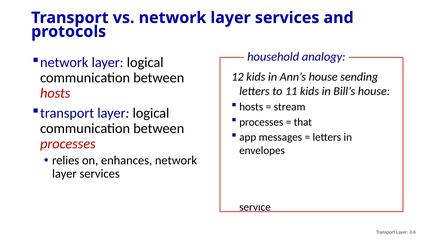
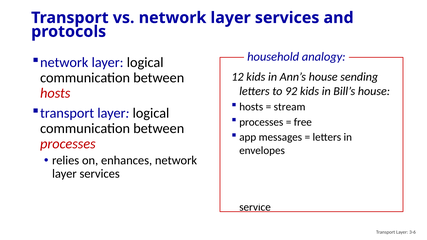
11: 11 -> 92
that: that -> free
